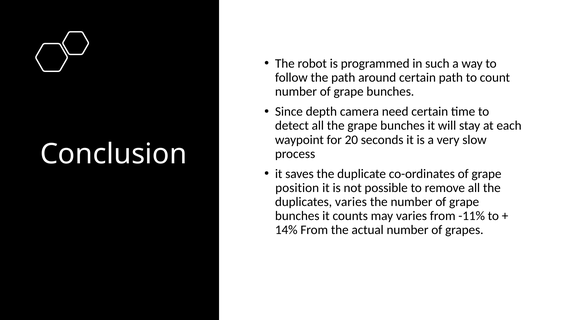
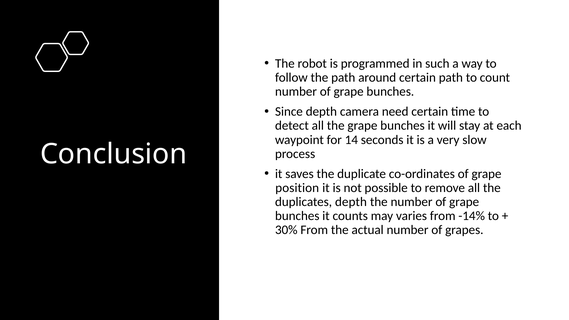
20: 20 -> 14
duplicates varies: varies -> depth
-11%: -11% -> -14%
14%: 14% -> 30%
